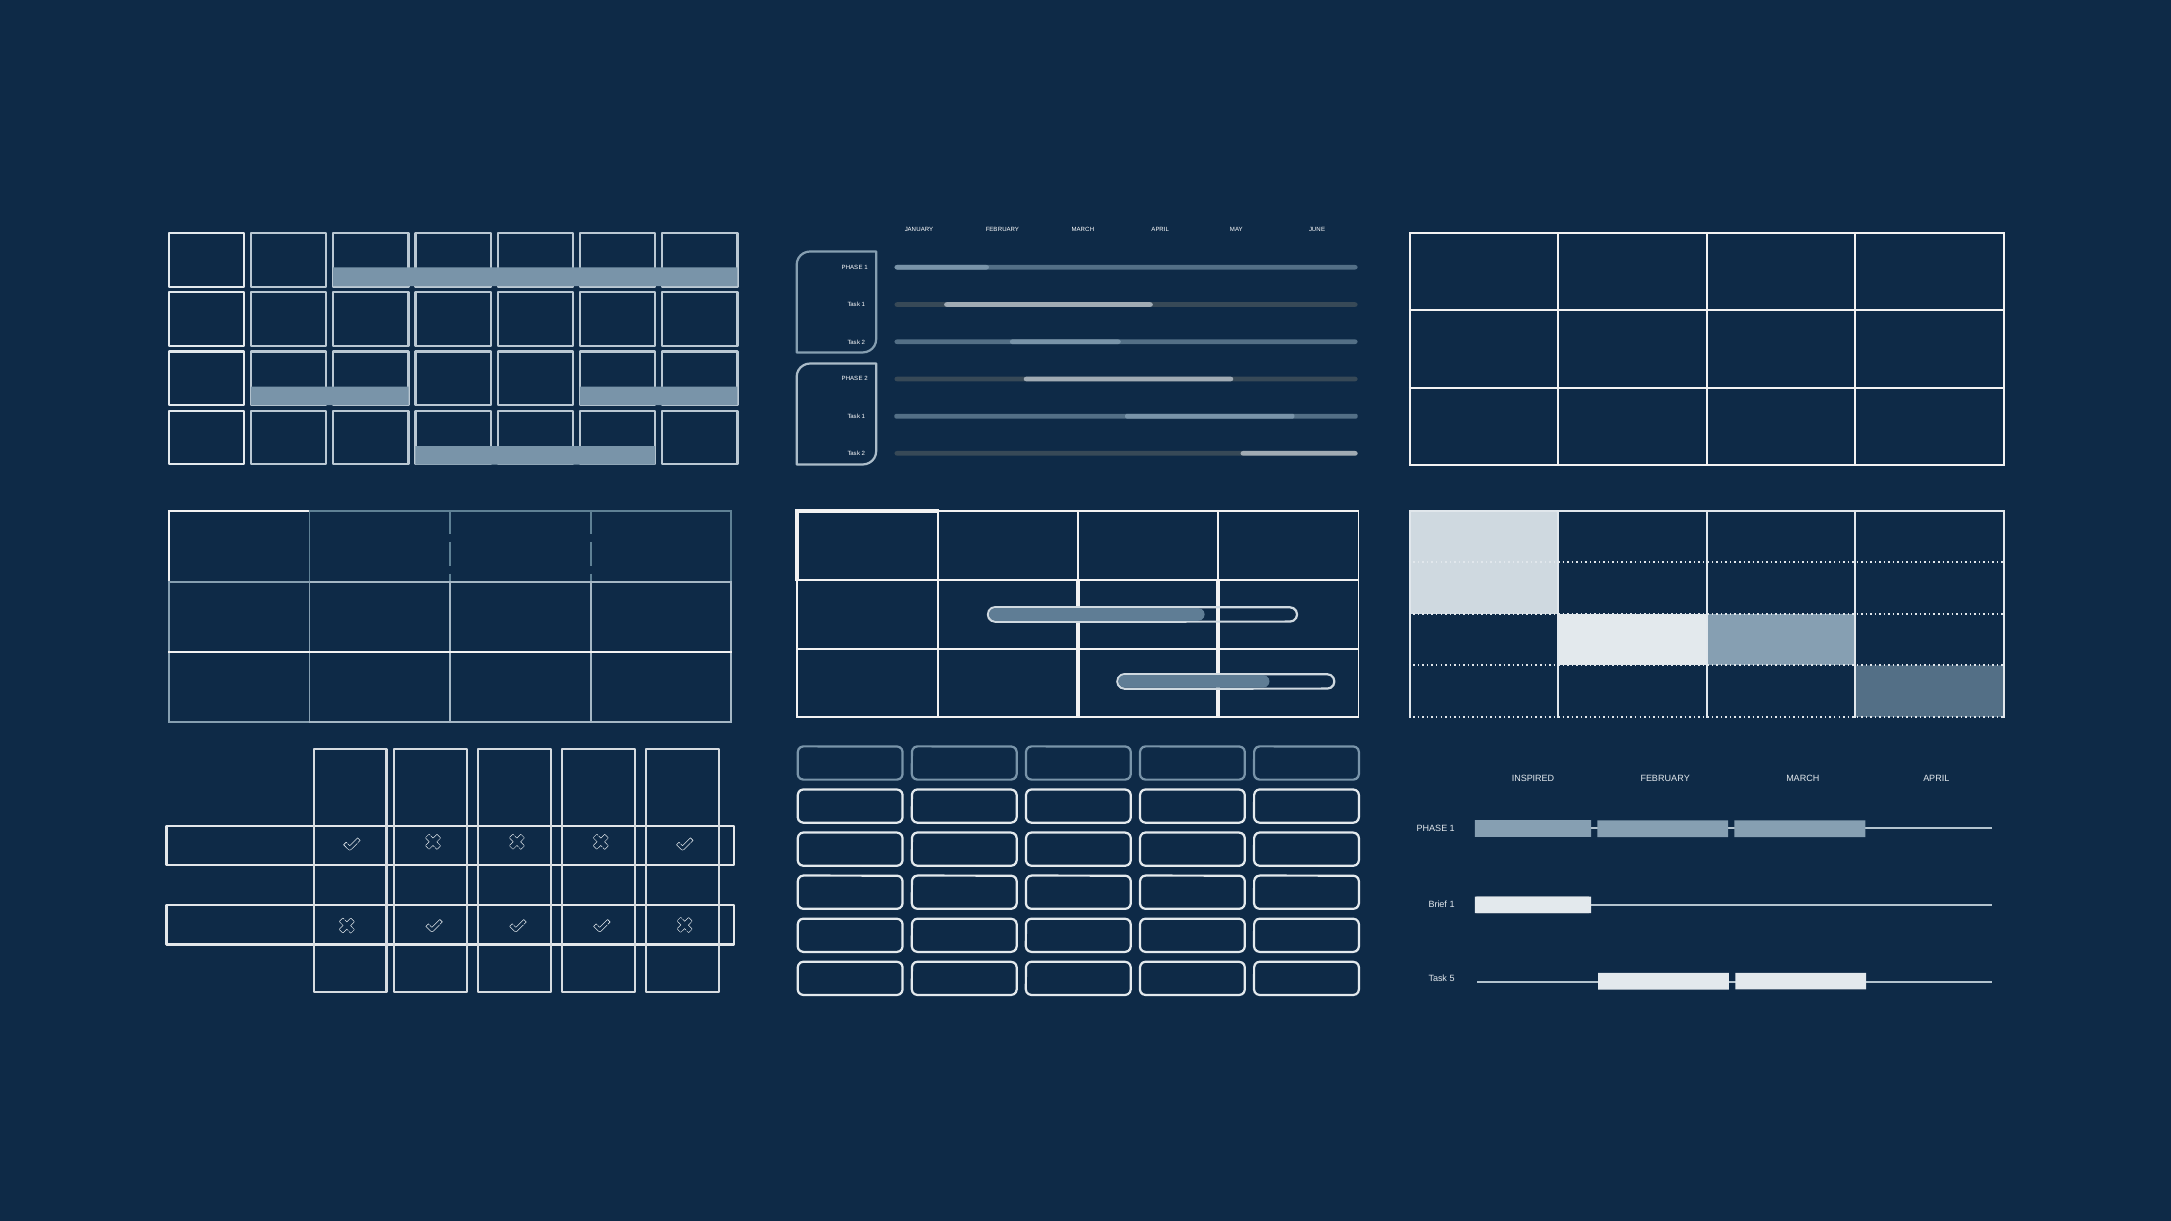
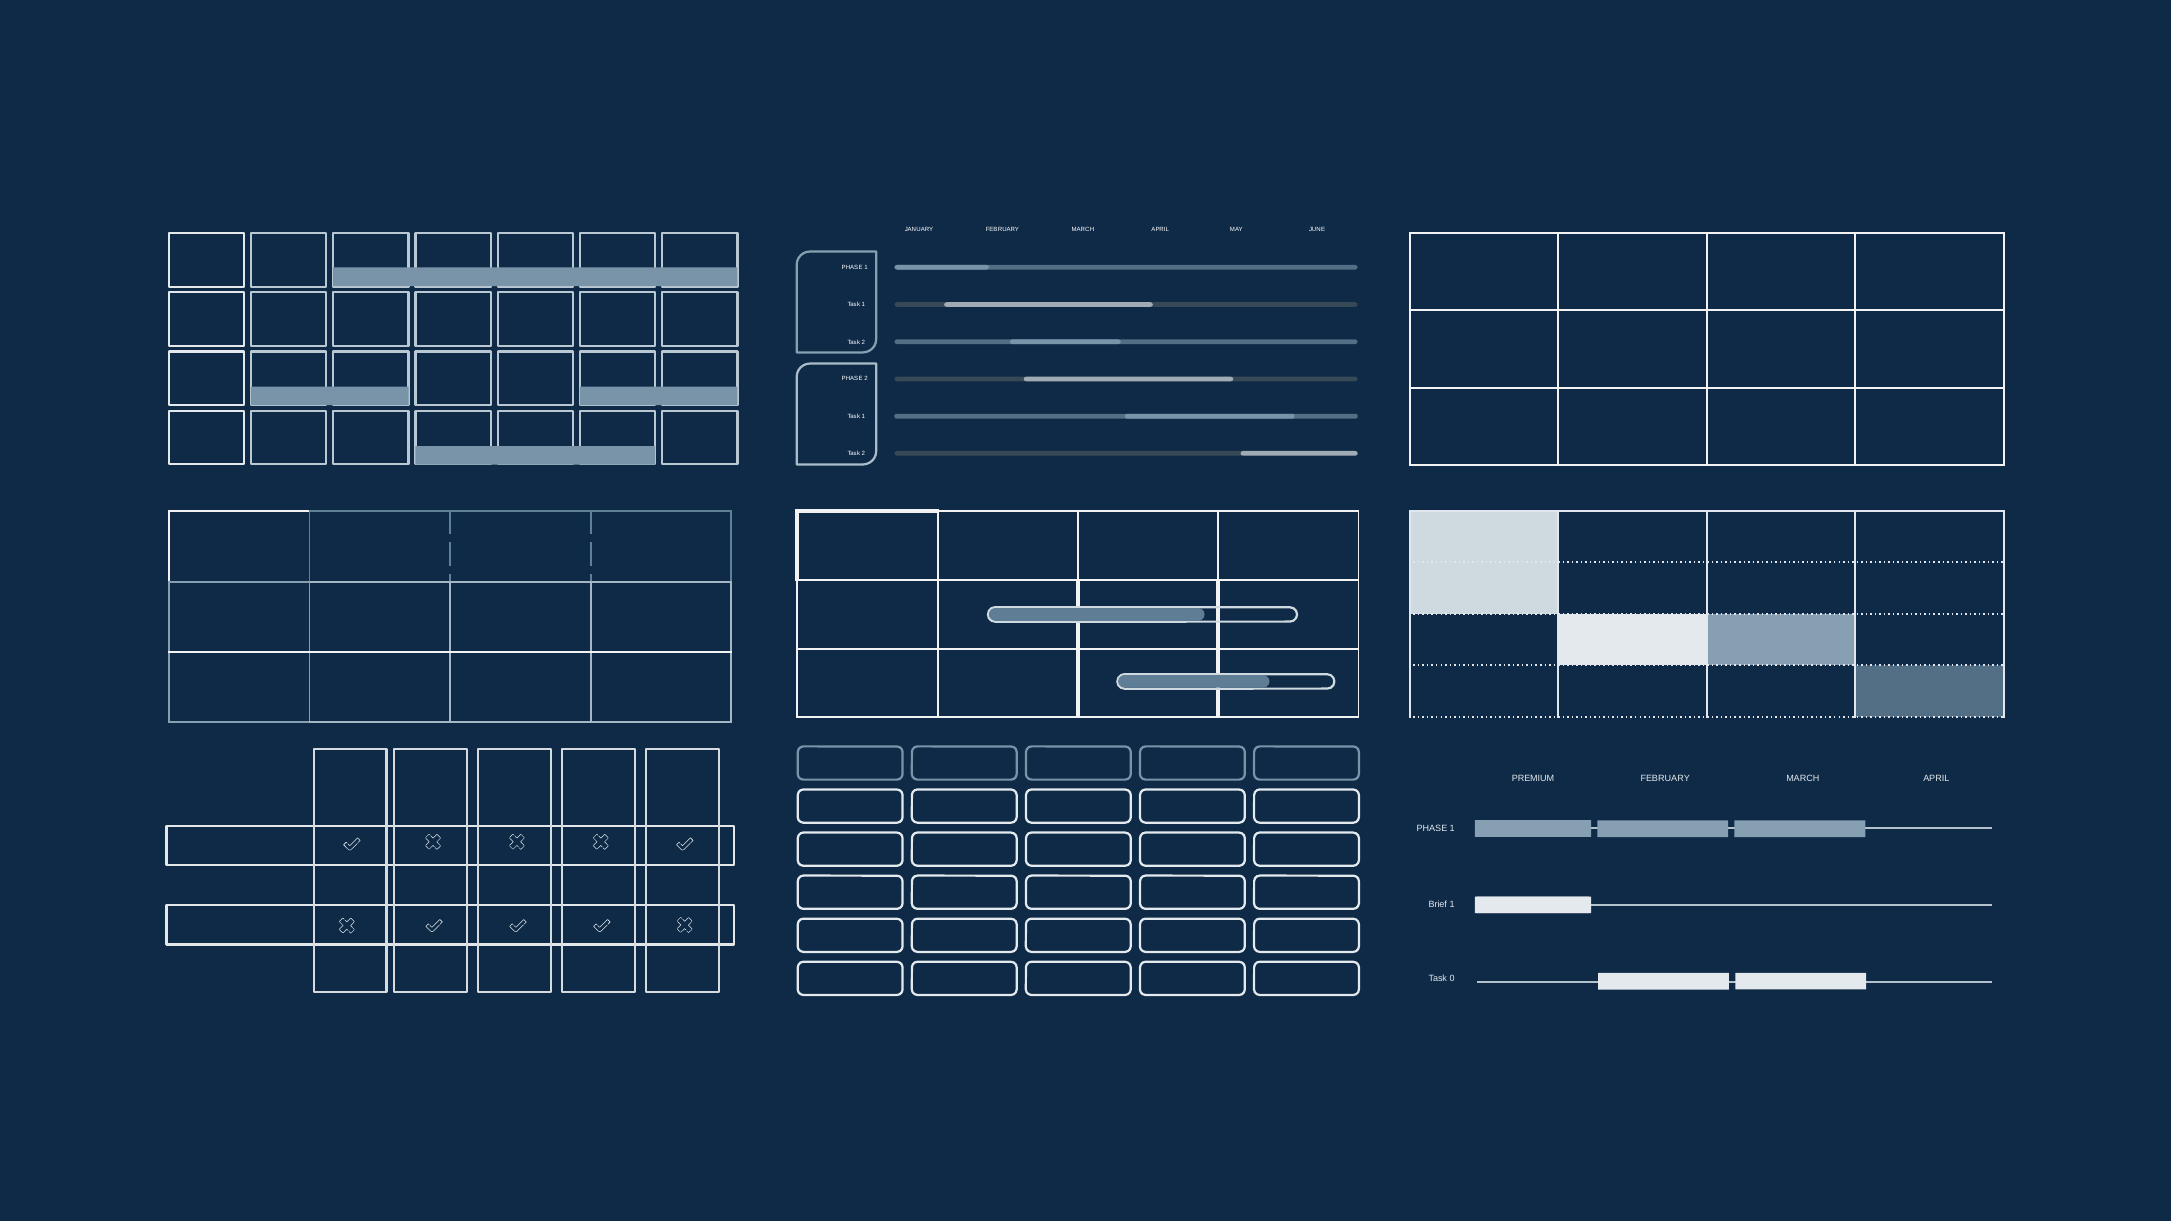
INSPIRED: INSPIRED -> PREMIUM
5: 5 -> 0
